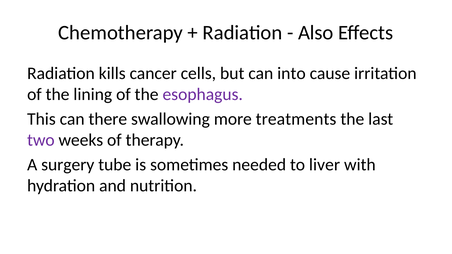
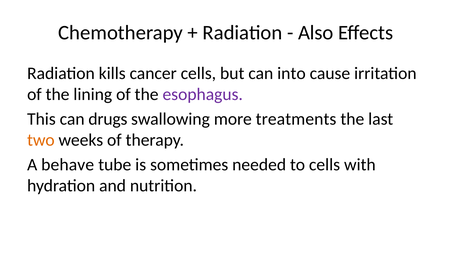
there: there -> drugs
two colour: purple -> orange
surgery: surgery -> behave
to liver: liver -> cells
